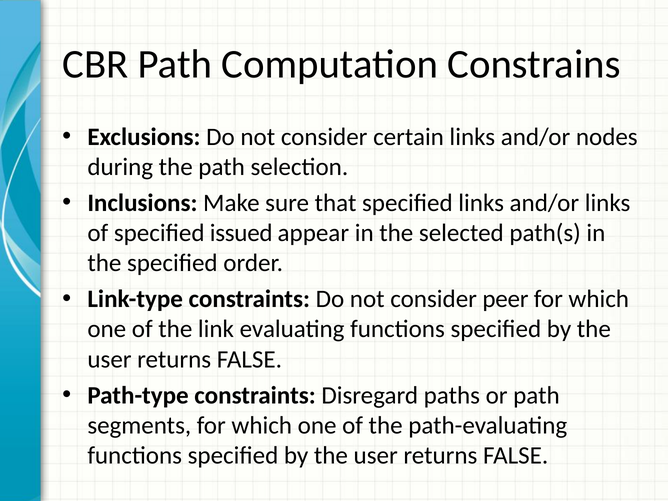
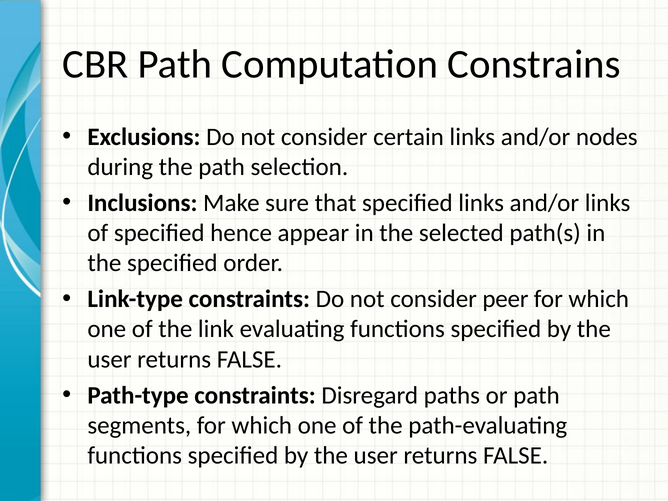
issued: issued -> hence
